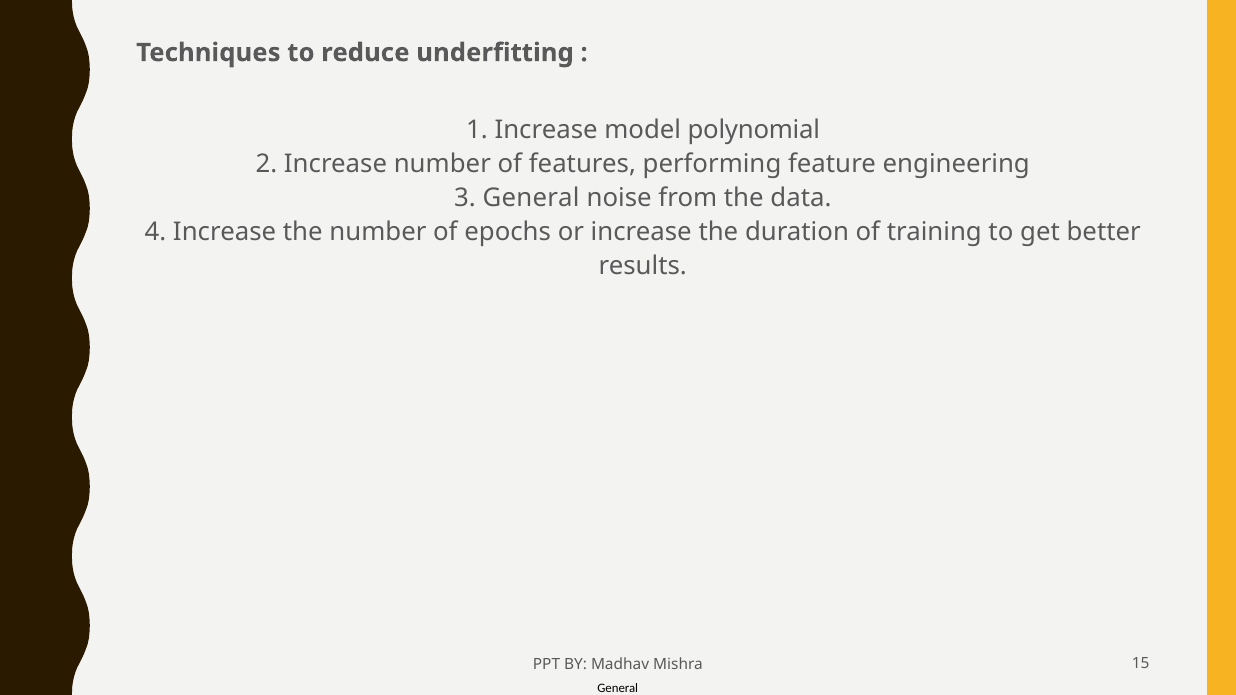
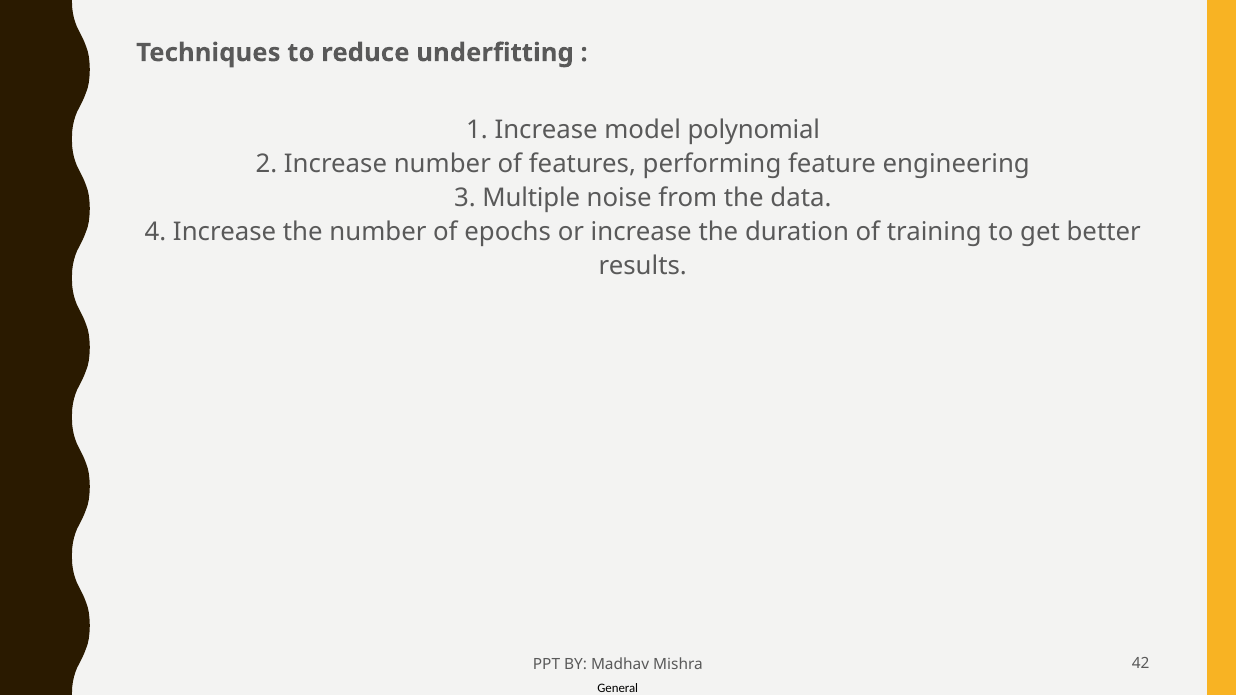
3 General: General -> Multiple
15: 15 -> 42
